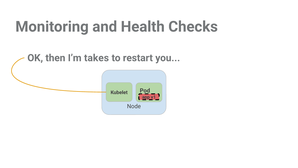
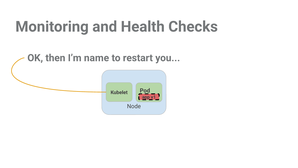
takes: takes -> name
